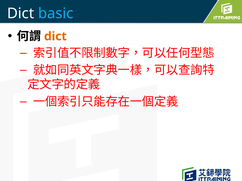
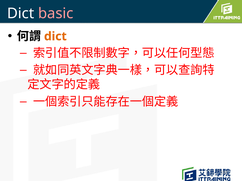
basic colour: light blue -> pink
